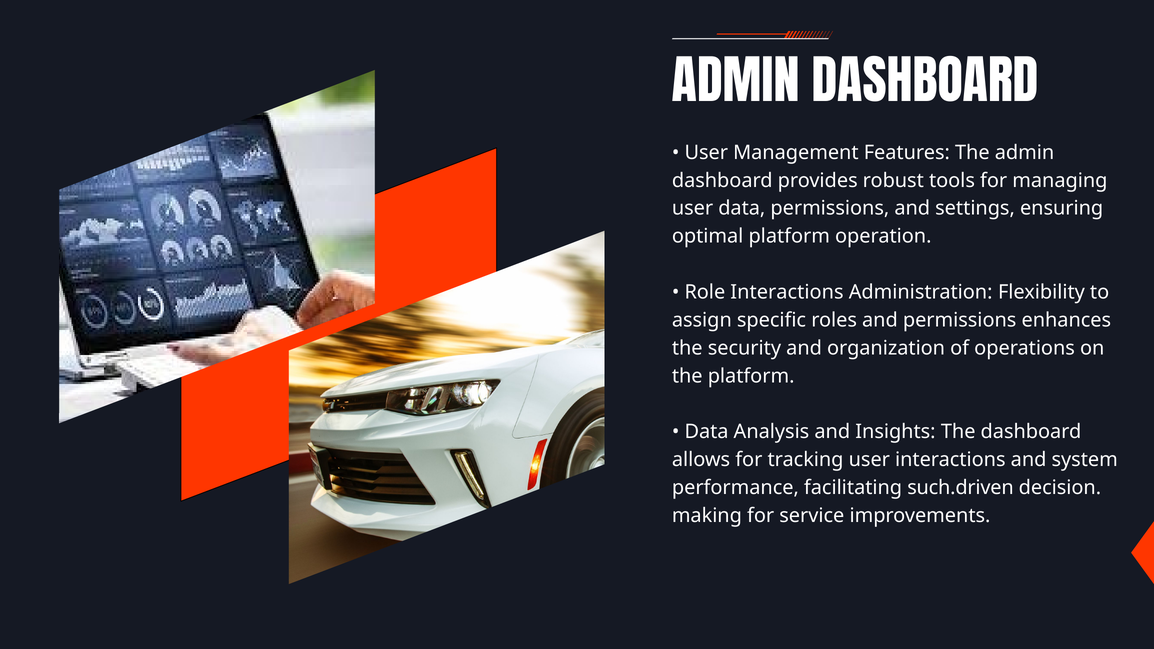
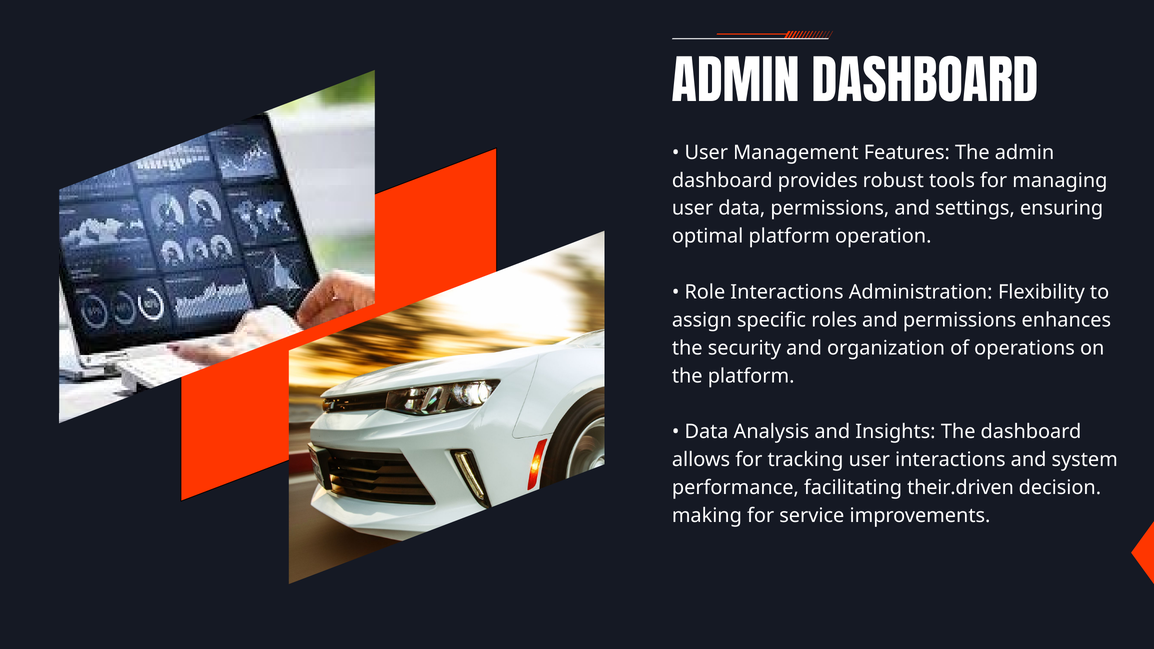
such.driven: such.driven -> their.driven
